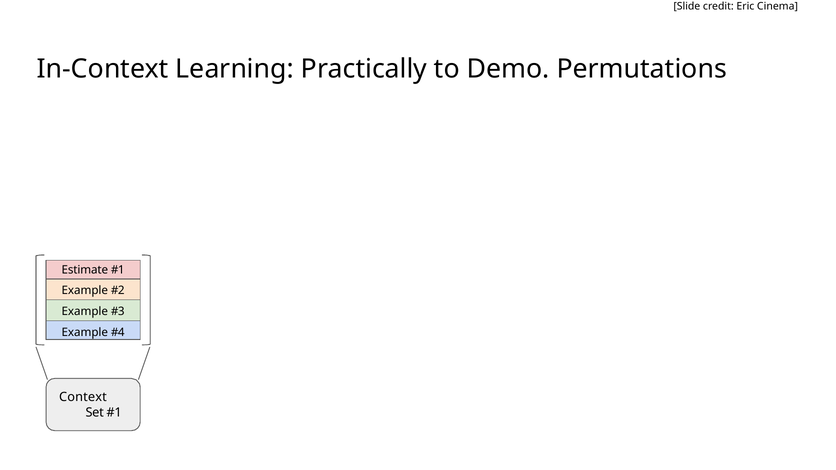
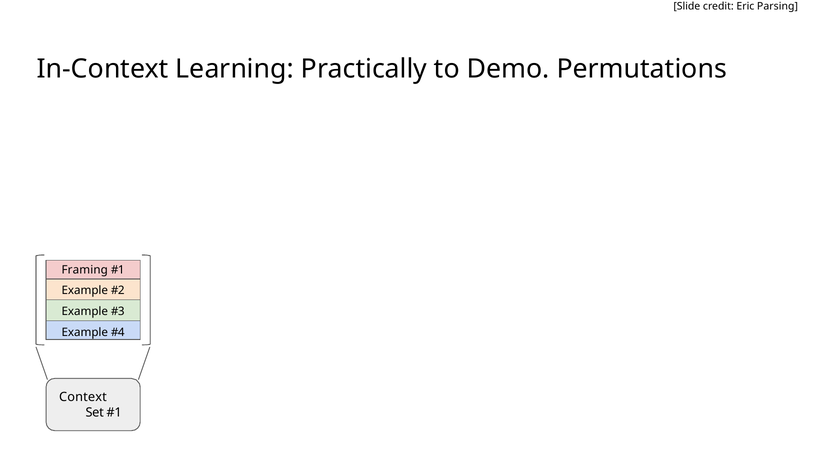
Cinema: Cinema -> Parsing
Estimate: Estimate -> Framing
